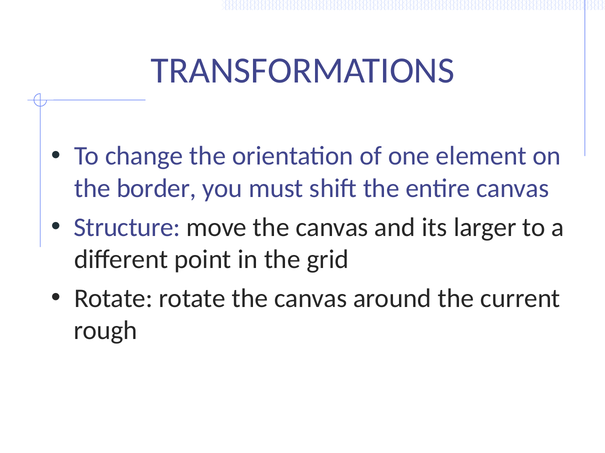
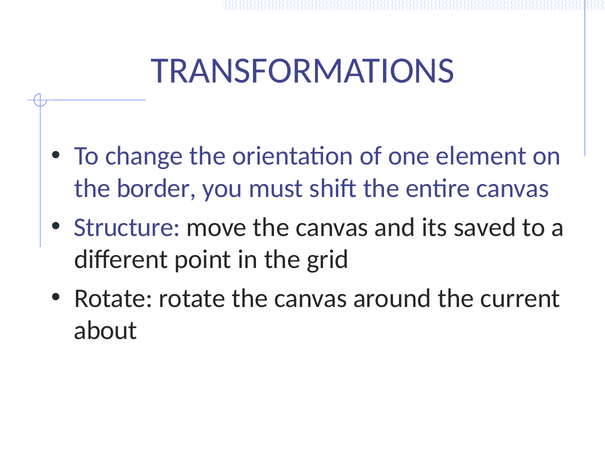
larger: larger -> saved
rough: rough -> about
